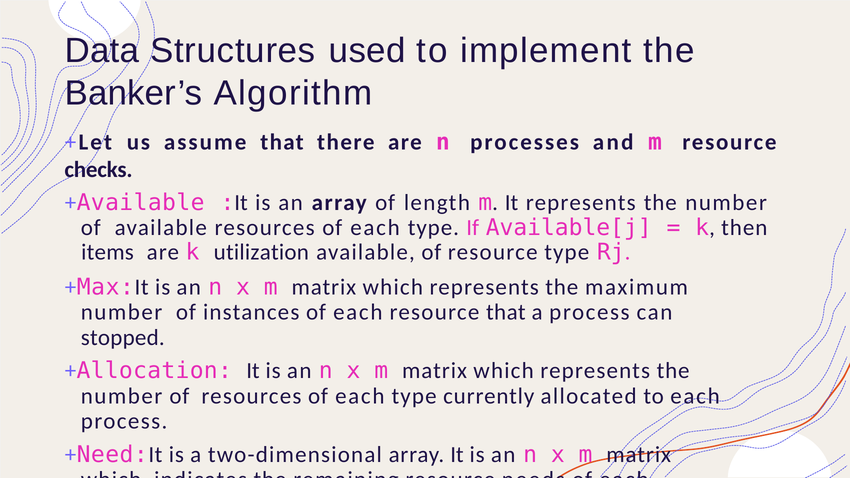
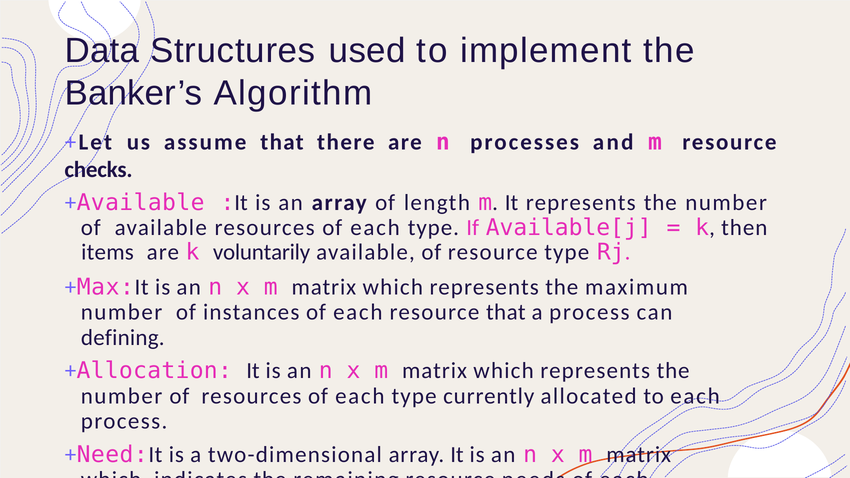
utilization: utilization -> voluntarily
stopped: stopped -> defining
